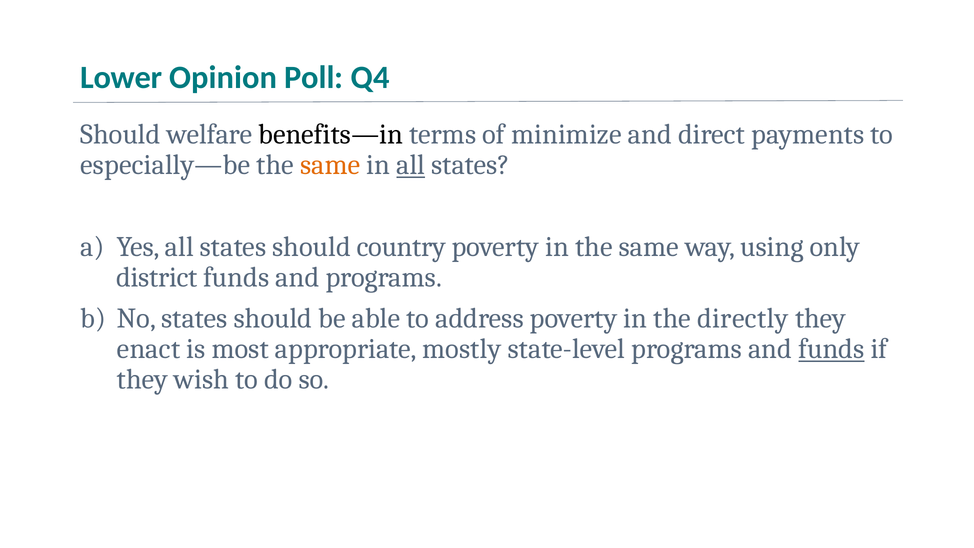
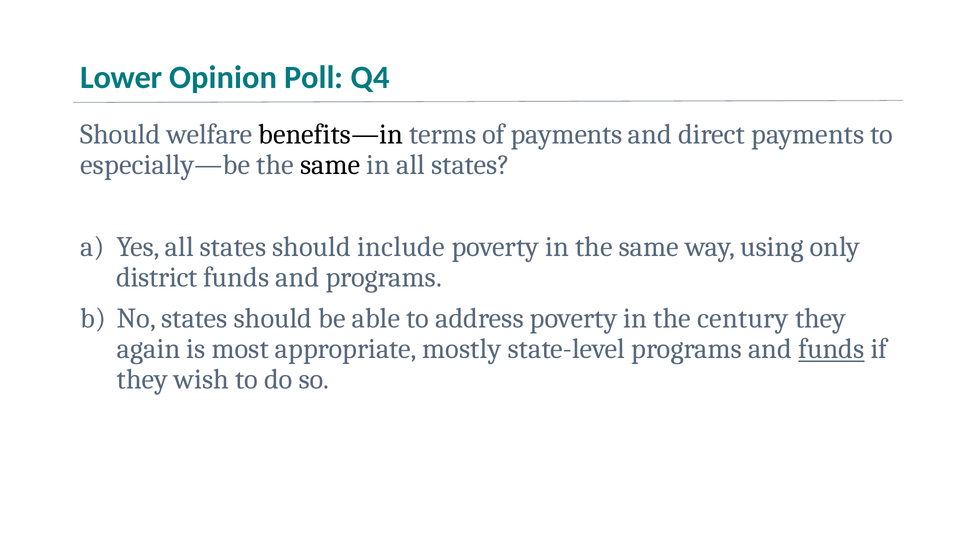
of minimize: minimize -> payments
same at (330, 165) colour: orange -> black
all at (411, 165) underline: present -> none
country: country -> include
directly: directly -> century
enact: enact -> again
